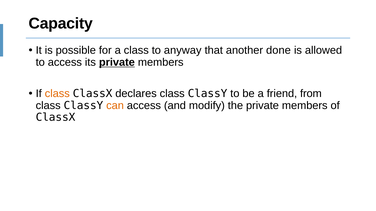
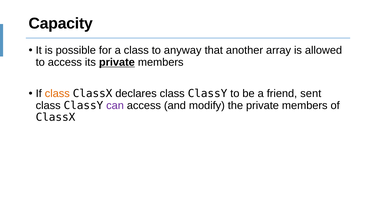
done: done -> array
from: from -> sent
can colour: orange -> purple
